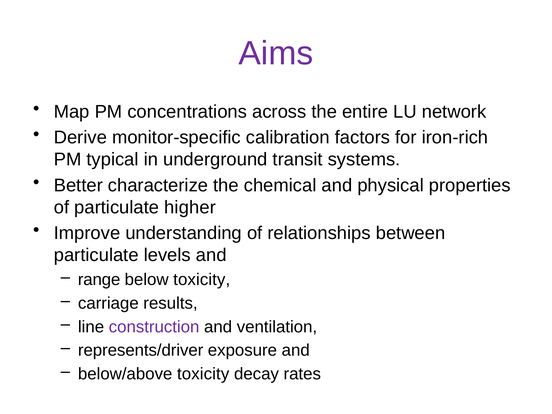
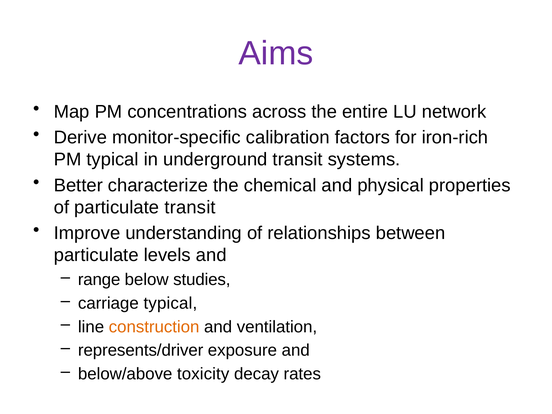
particulate higher: higher -> transit
below toxicity: toxicity -> studies
carriage results: results -> typical
construction colour: purple -> orange
